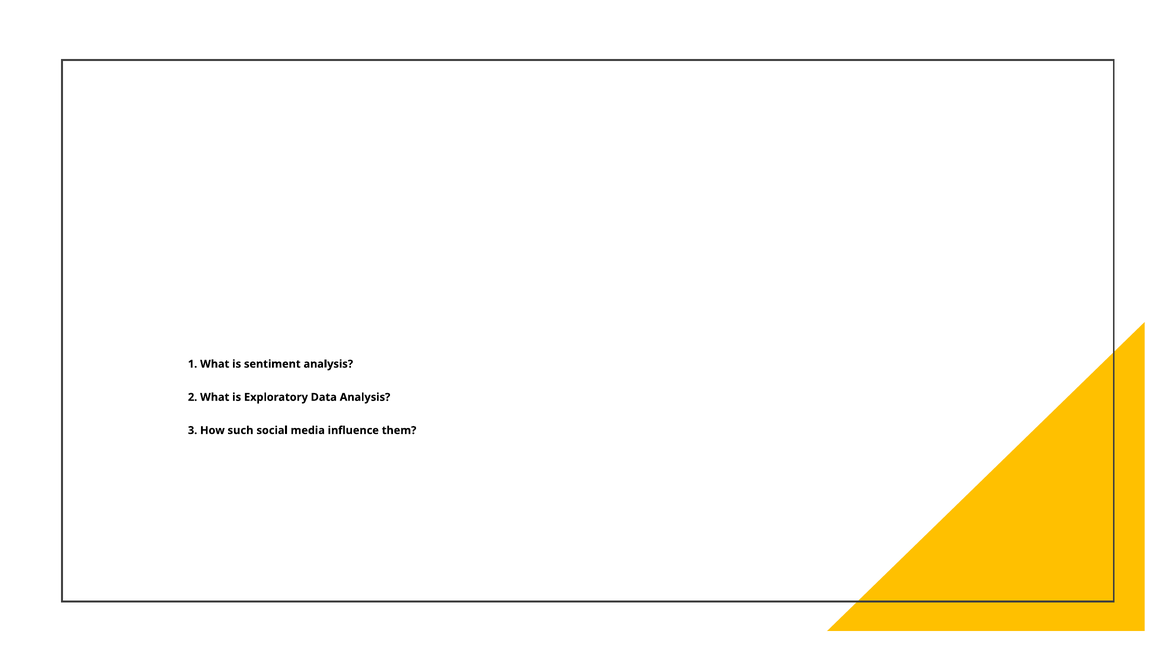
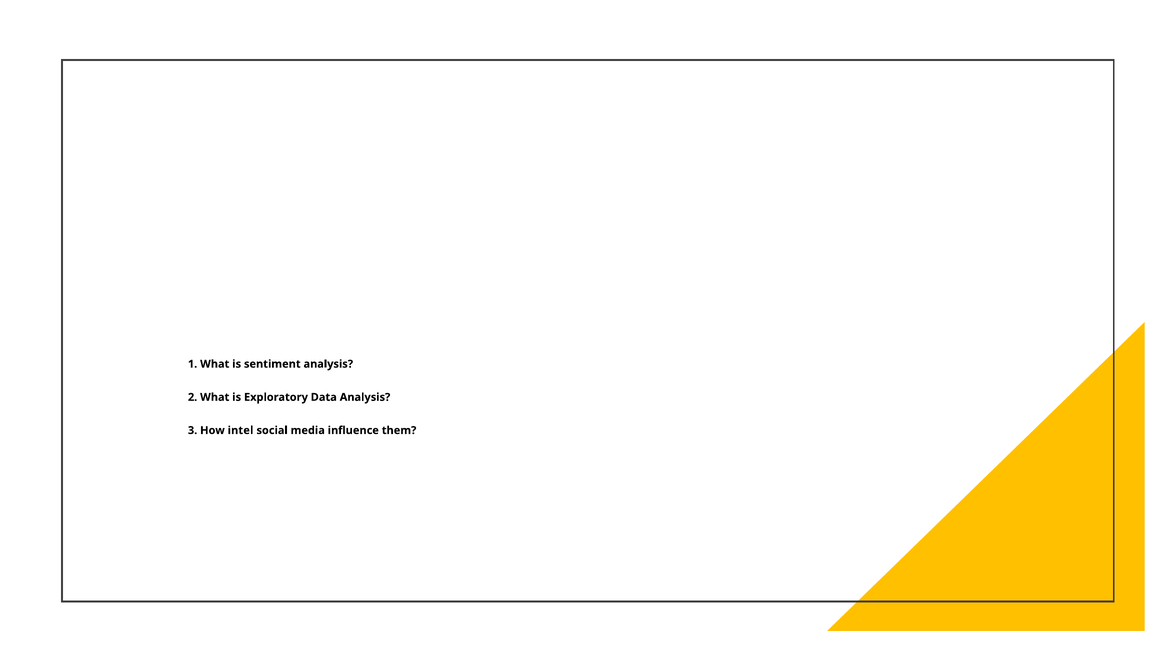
such: such -> intel
